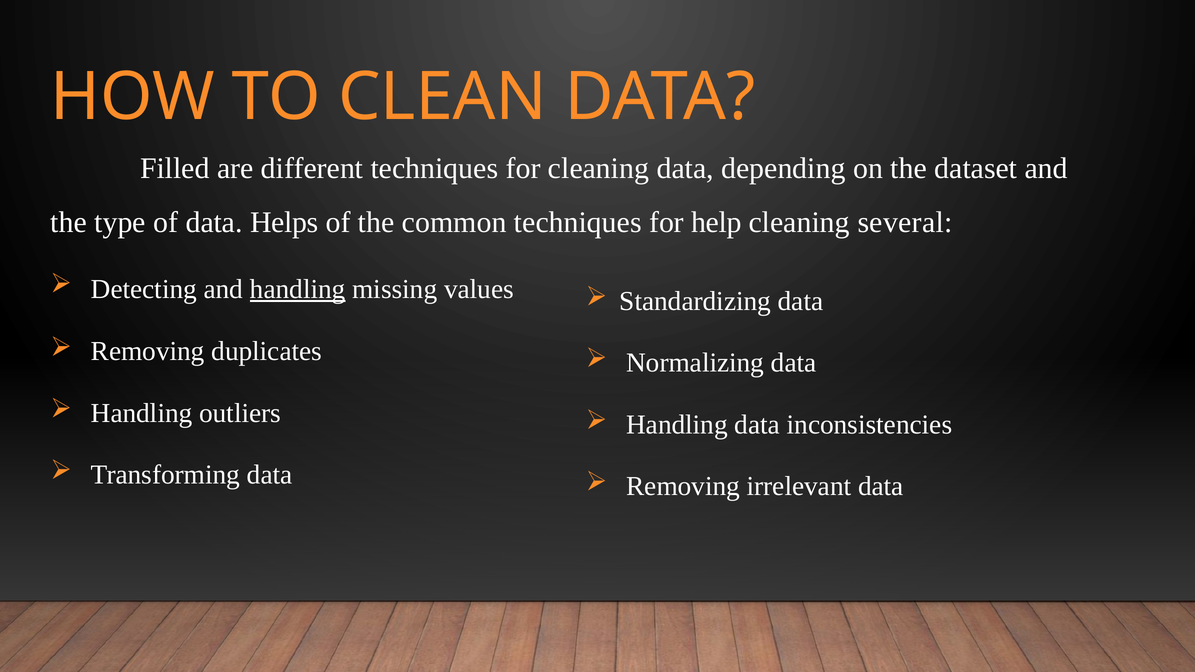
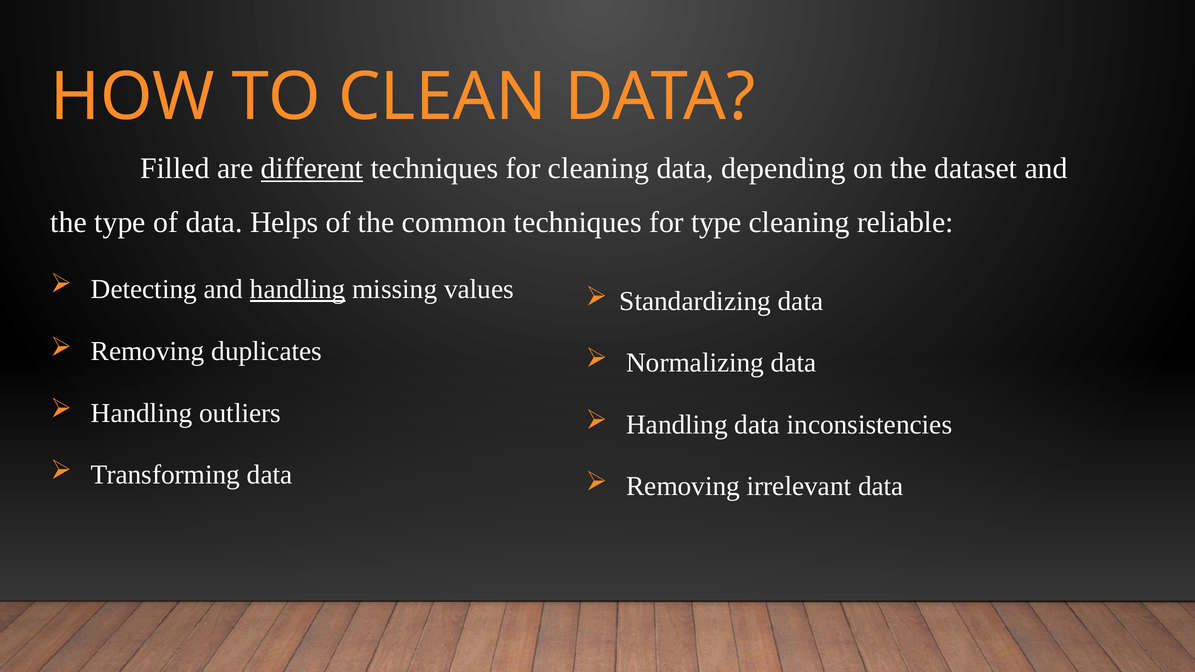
different underline: none -> present
for help: help -> type
several: several -> reliable
